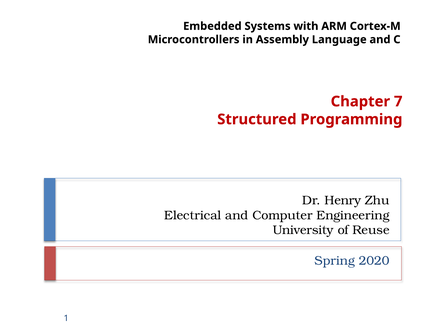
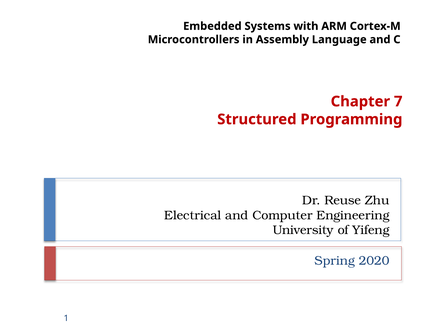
Henry: Henry -> Reuse
Reuse: Reuse -> Yifeng
